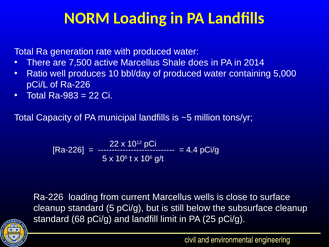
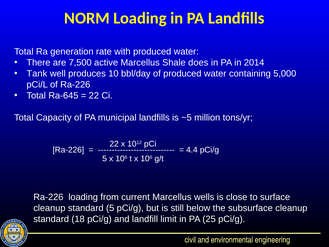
Ratio: Ratio -> Tank
Ra-983: Ra-983 -> Ra-645
68: 68 -> 18
